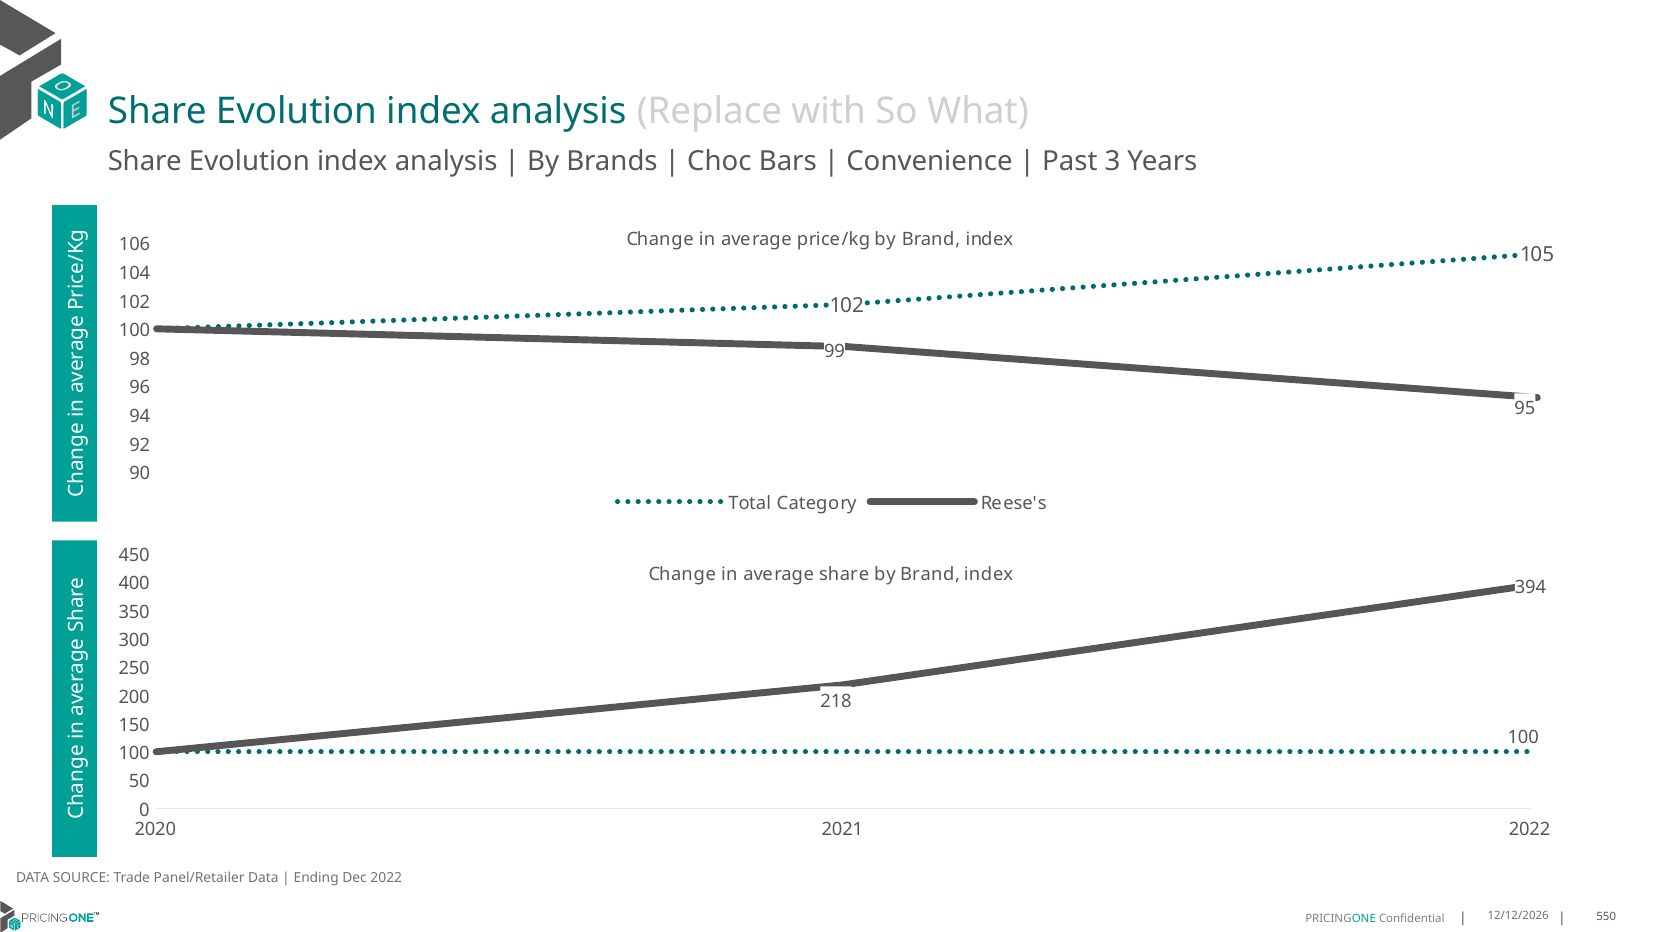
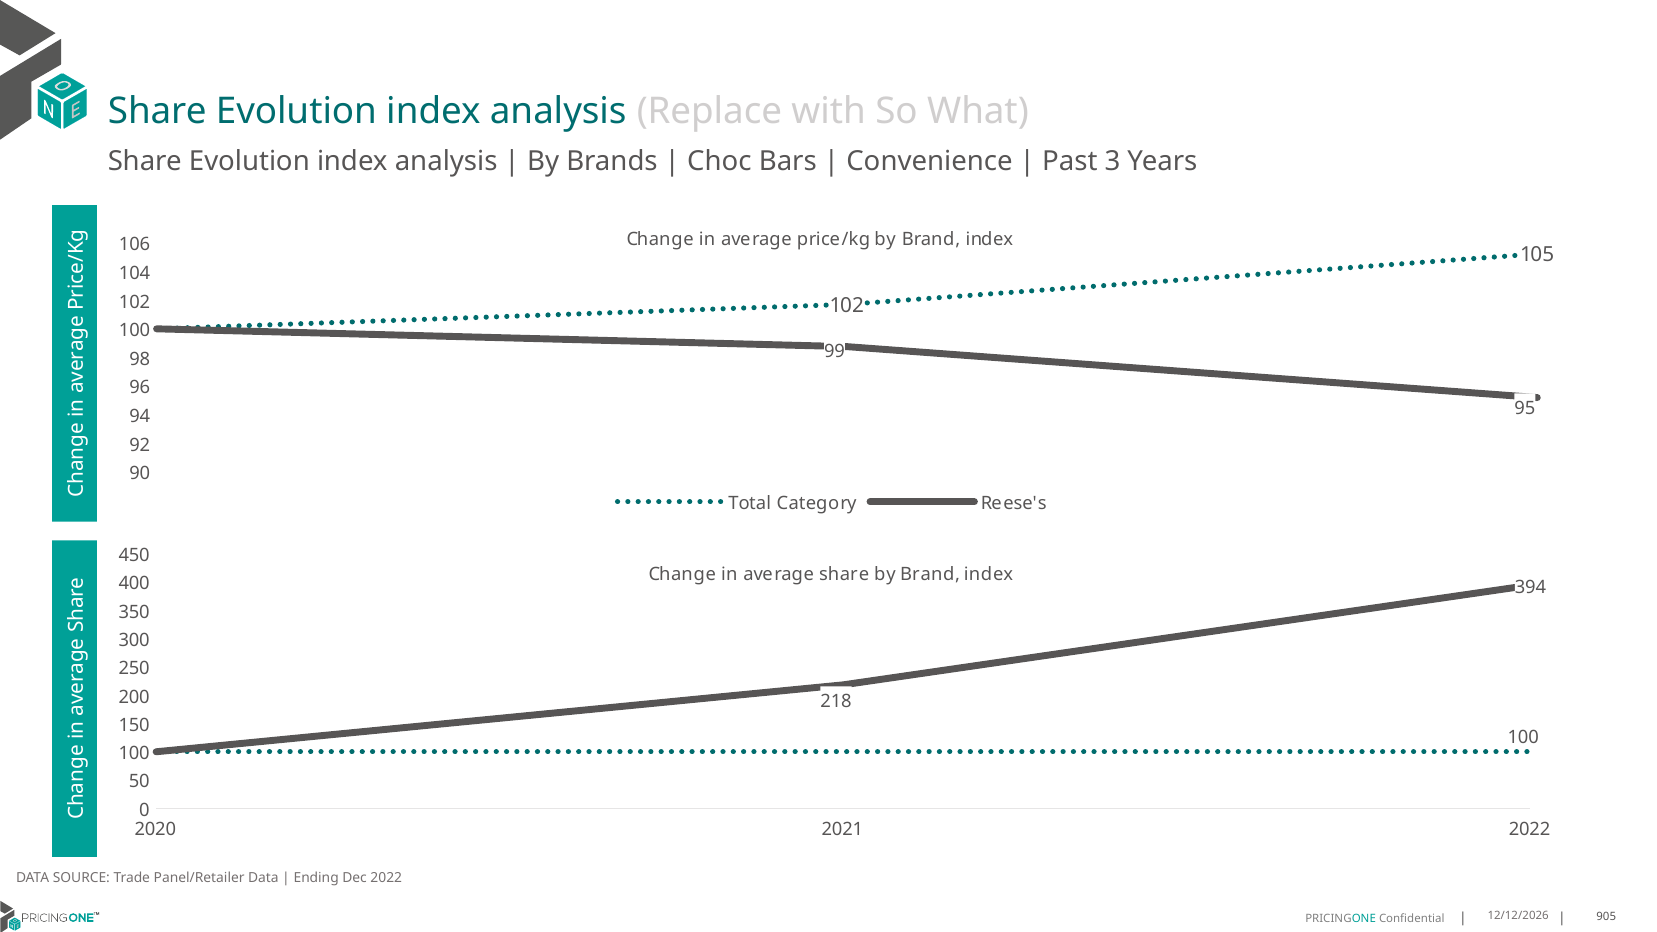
550: 550 -> 905
